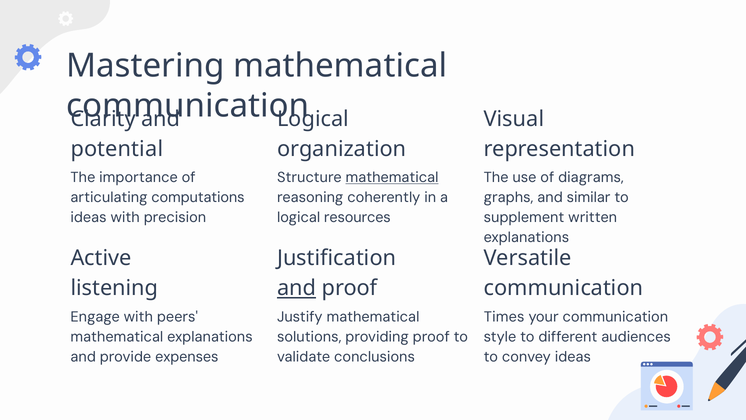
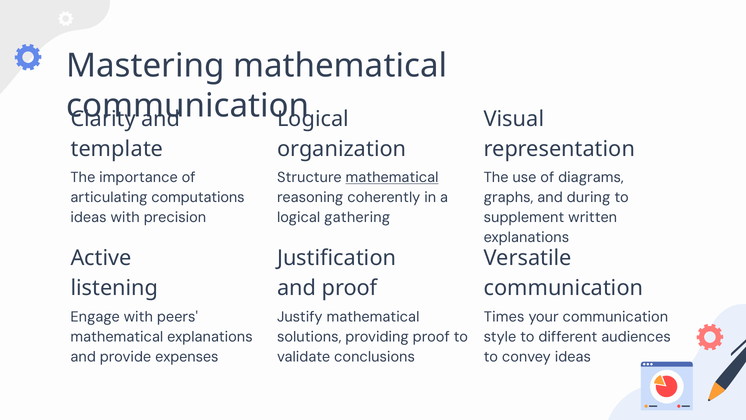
potential: potential -> template
similar: similar -> during
resources: resources -> gathering
and at (297, 288) underline: present -> none
